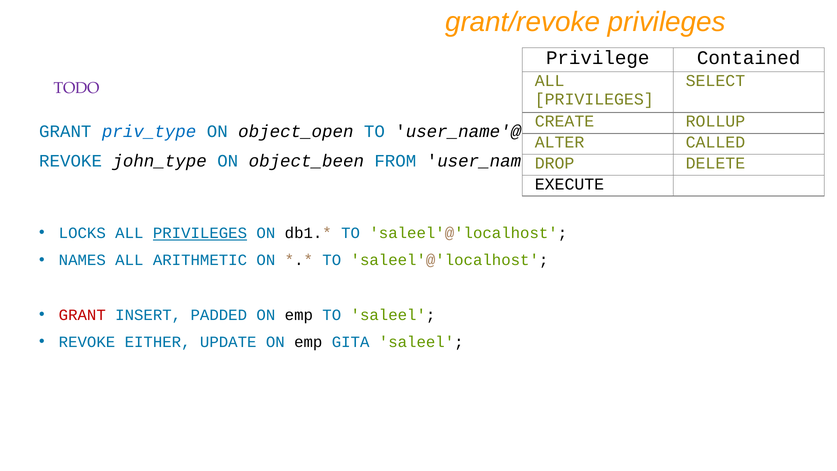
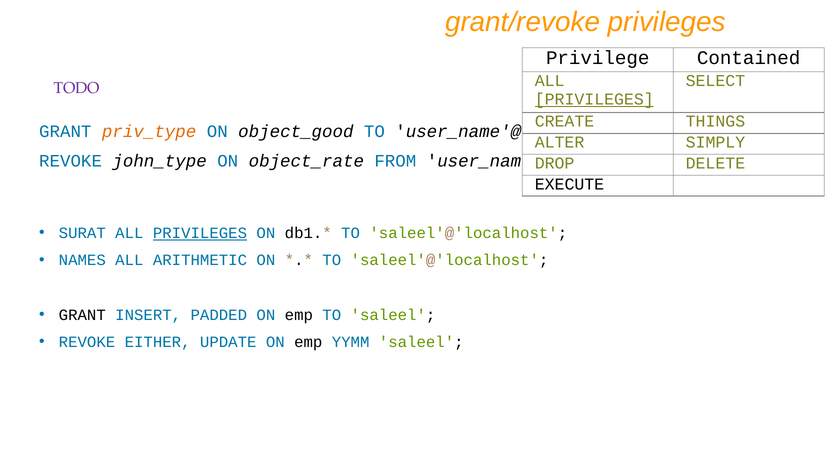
PRIVILEGES at (594, 99) underline: none -> present
ROLLUP: ROLLUP -> THINGS
priv_type colour: blue -> orange
object_open: object_open -> object_good
CALLED: CALLED -> SIMPLY
object_been: object_been -> object_rate
LOCKS: LOCKS -> SURAT
GRANT at (82, 315) colour: red -> black
GITA: GITA -> YYMM
